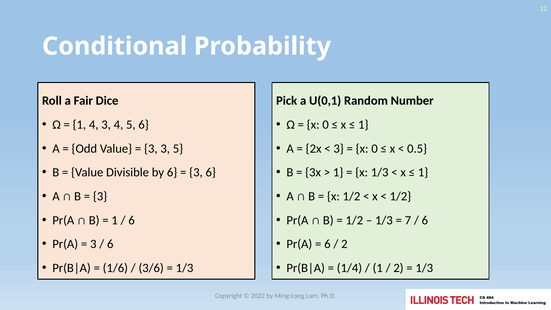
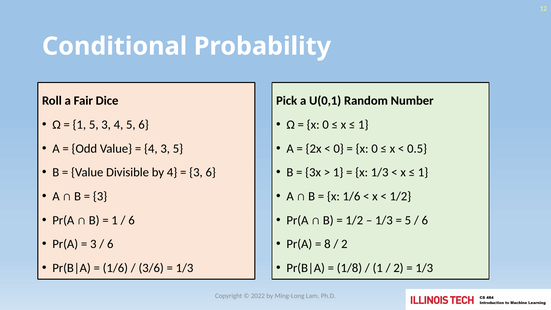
1 4: 4 -> 5
3 at (151, 149): 3 -> 4
3 at (339, 149): 3 -> 0
by 6: 6 -> 4
x 1/2: 1/2 -> 1/6
7 at (408, 220): 7 -> 5
6 at (327, 244): 6 -> 8
1/4: 1/4 -> 1/8
